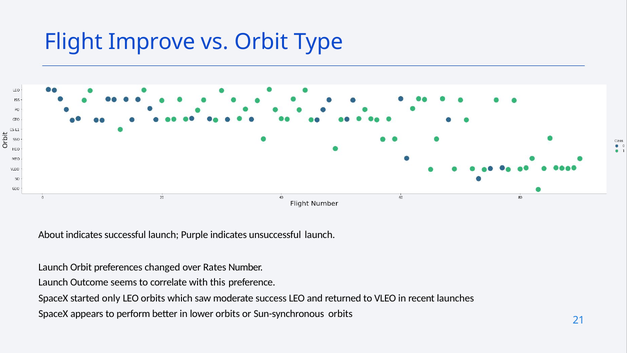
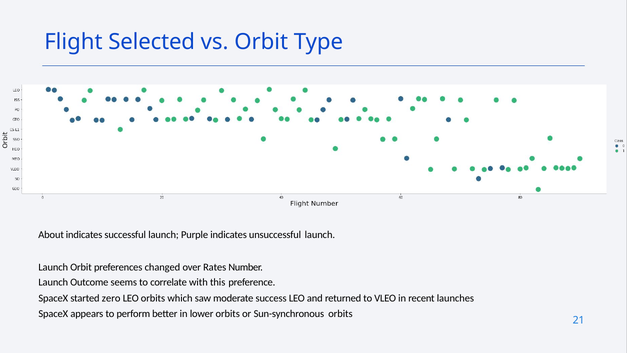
Improve: Improve -> Selected
only: only -> zero
